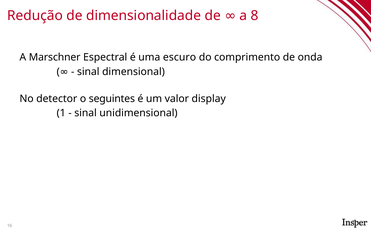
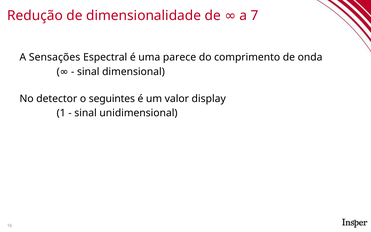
8: 8 -> 7
Marschner: Marschner -> Sensações
escuro: escuro -> parece
